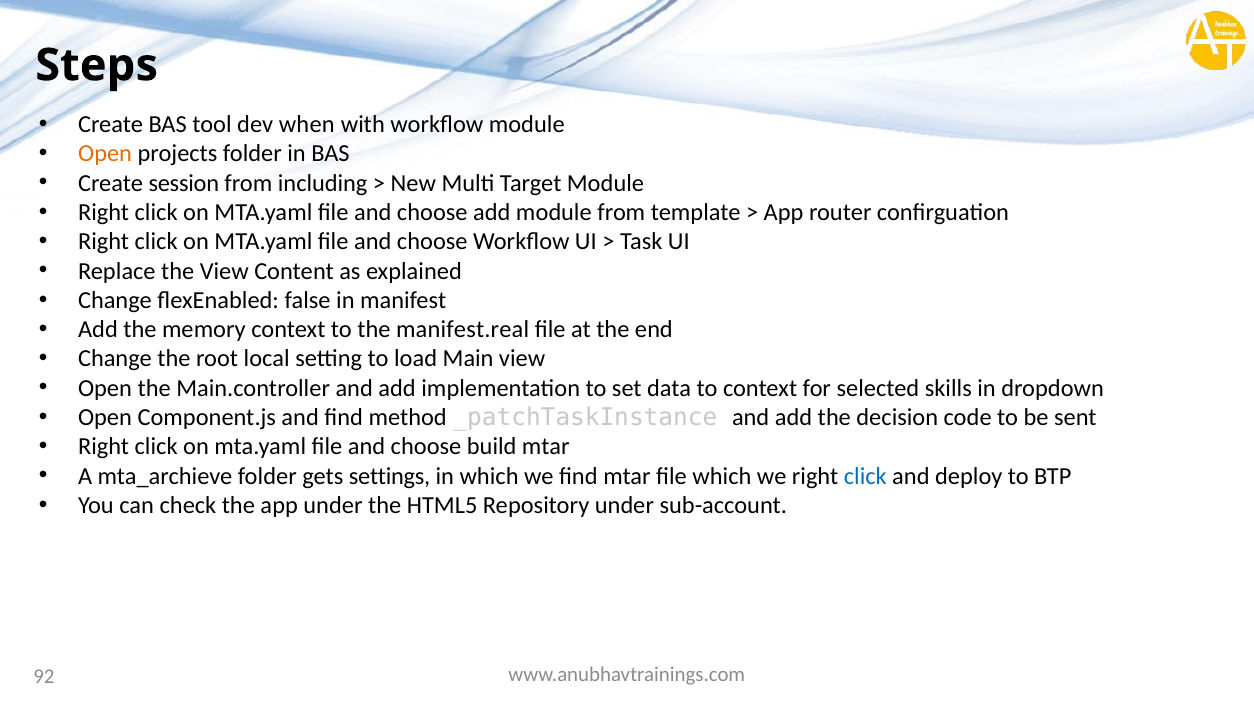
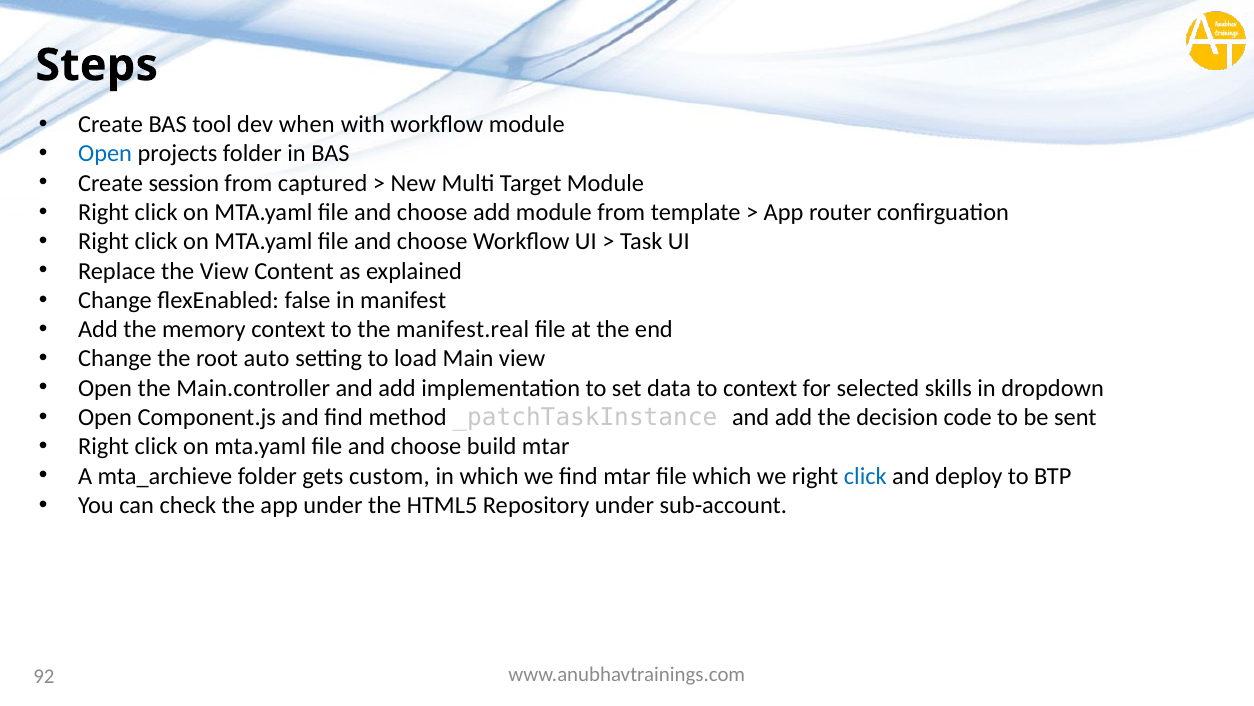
Open at (105, 154) colour: orange -> blue
including: including -> captured
local: local -> auto
settings: settings -> custom
